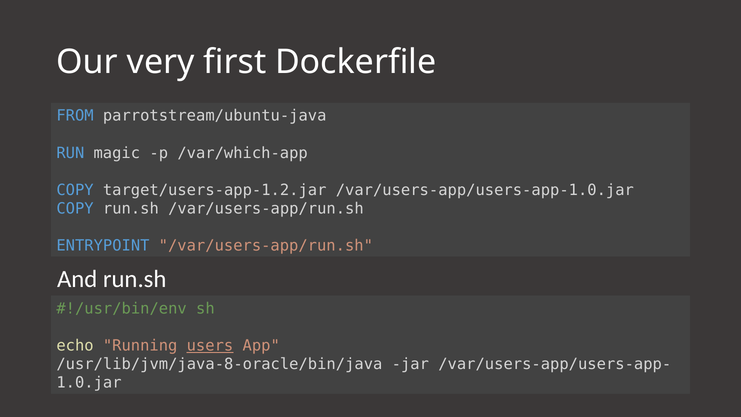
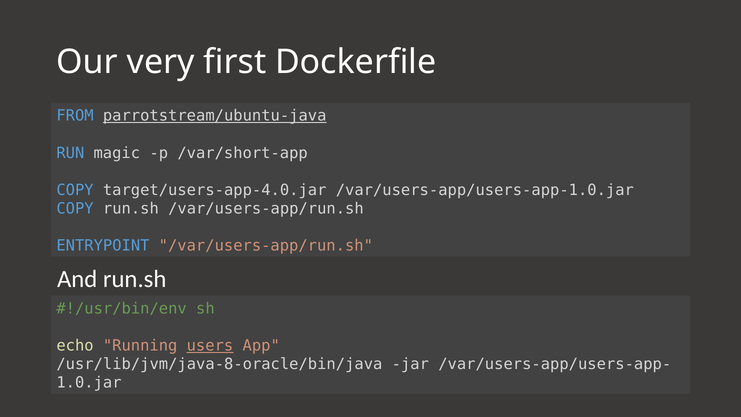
parrotstream/ubuntu-java underline: none -> present
/var/which-app: /var/which-app -> /var/short-app
target/users-app-1.2.jar: target/users-app-1.2.jar -> target/users-app-4.0.jar
